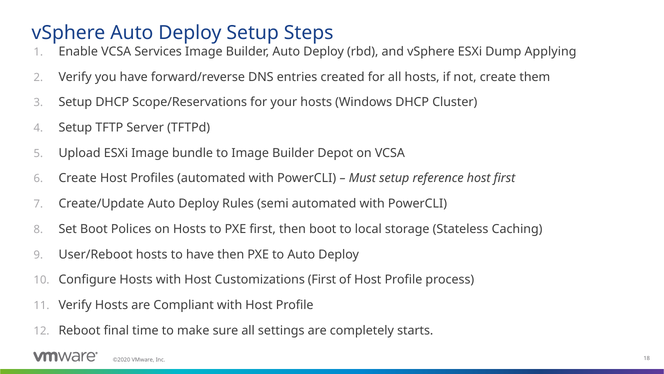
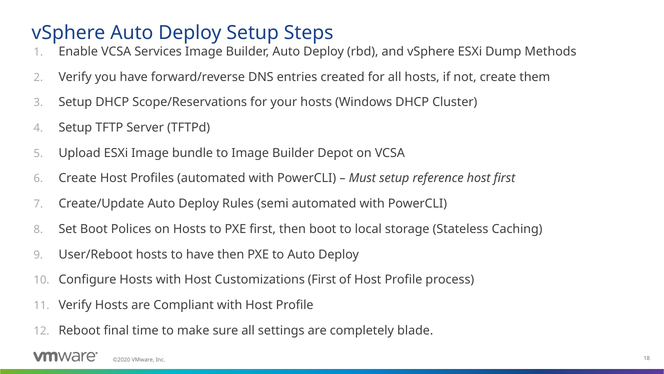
Applying: Applying -> Methods
starts: starts -> blade
